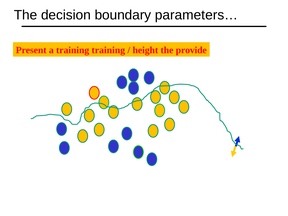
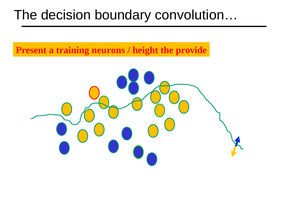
parameters…: parameters… -> convolution…
training training: training -> neurons
